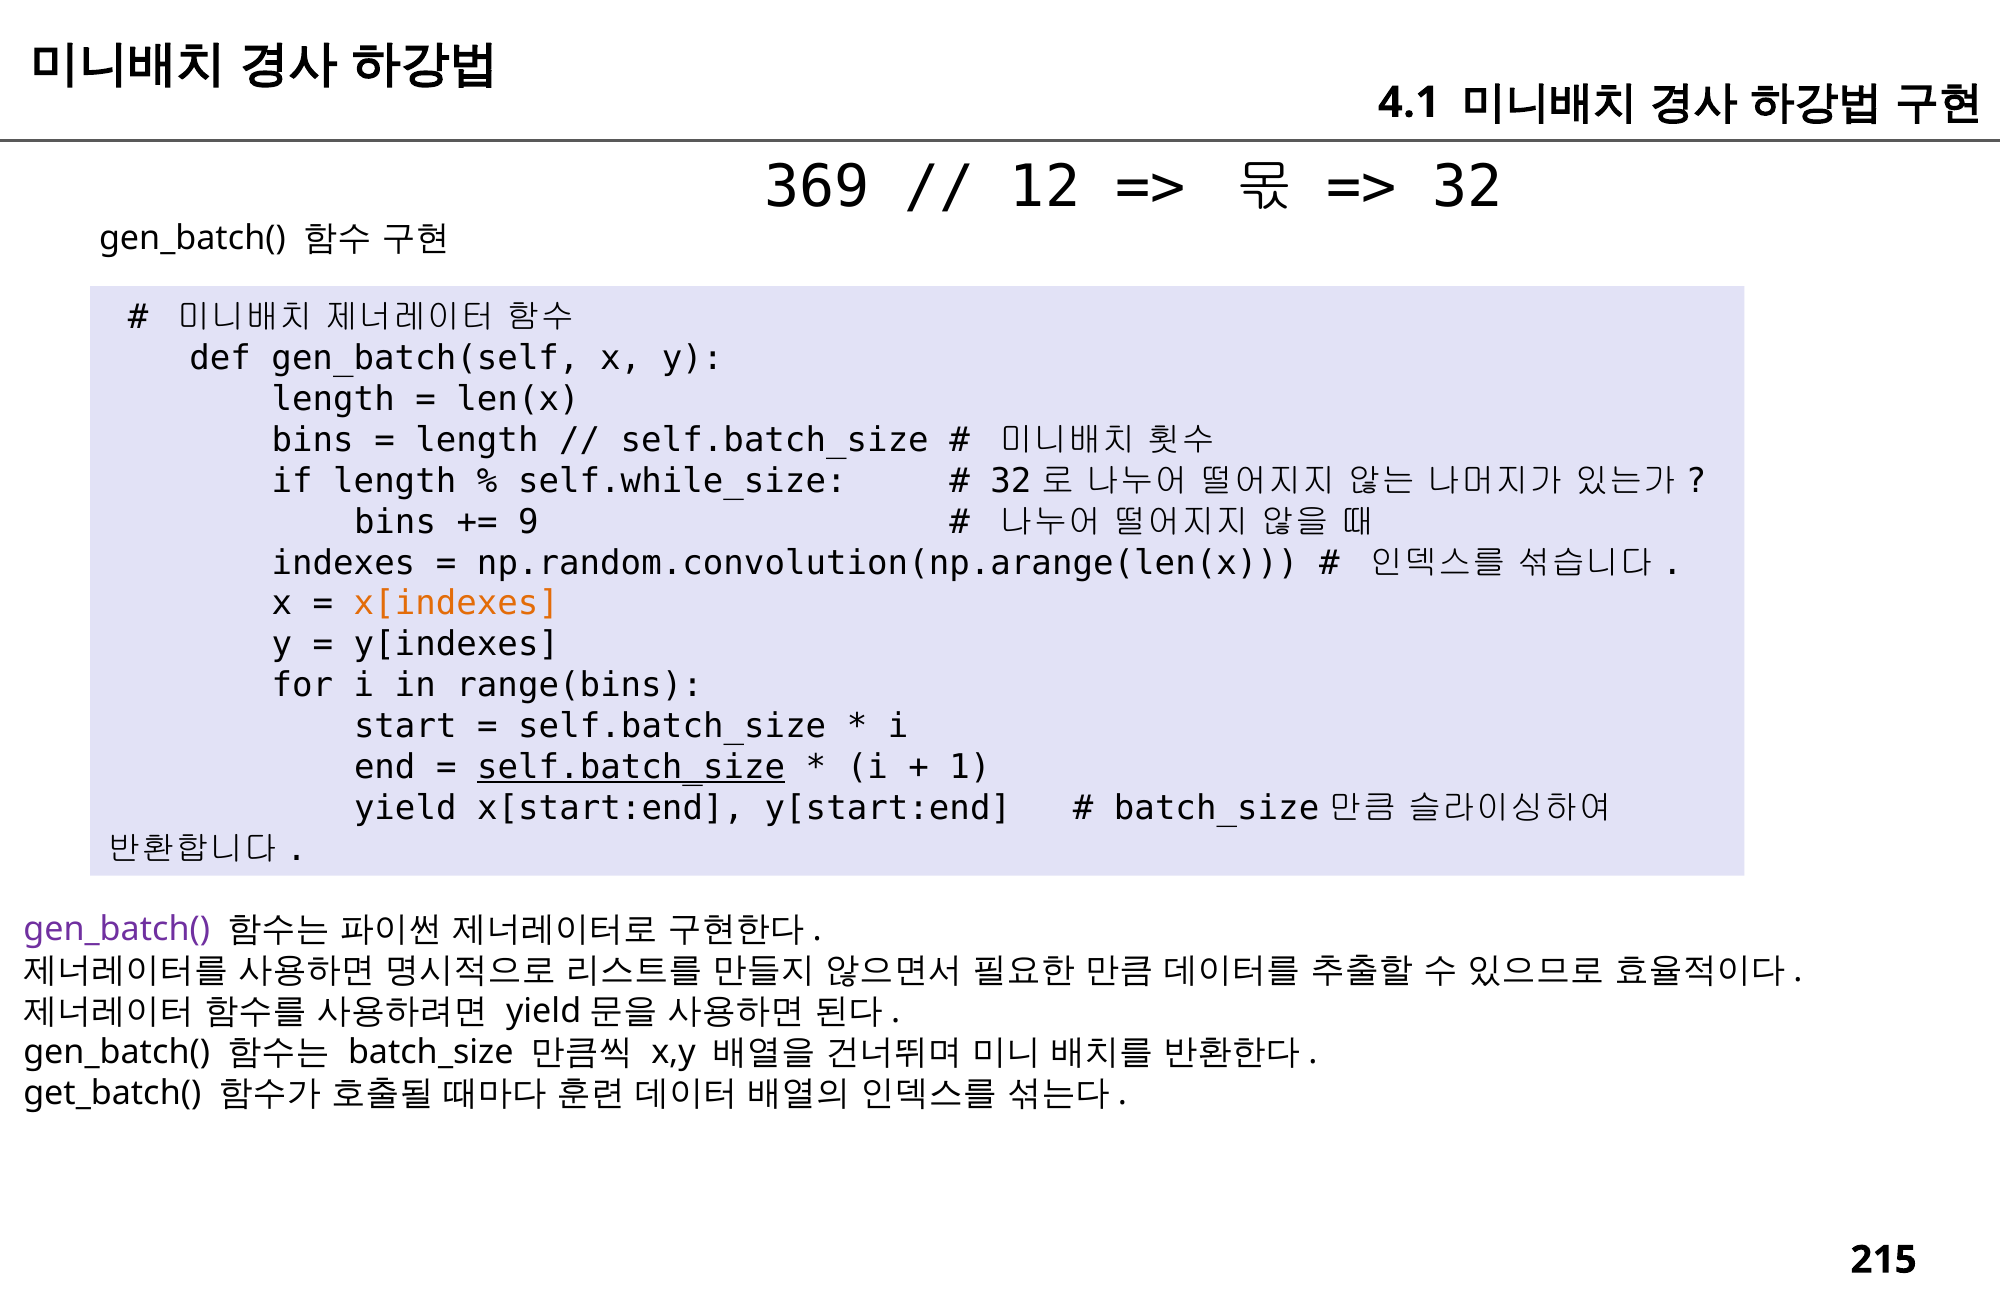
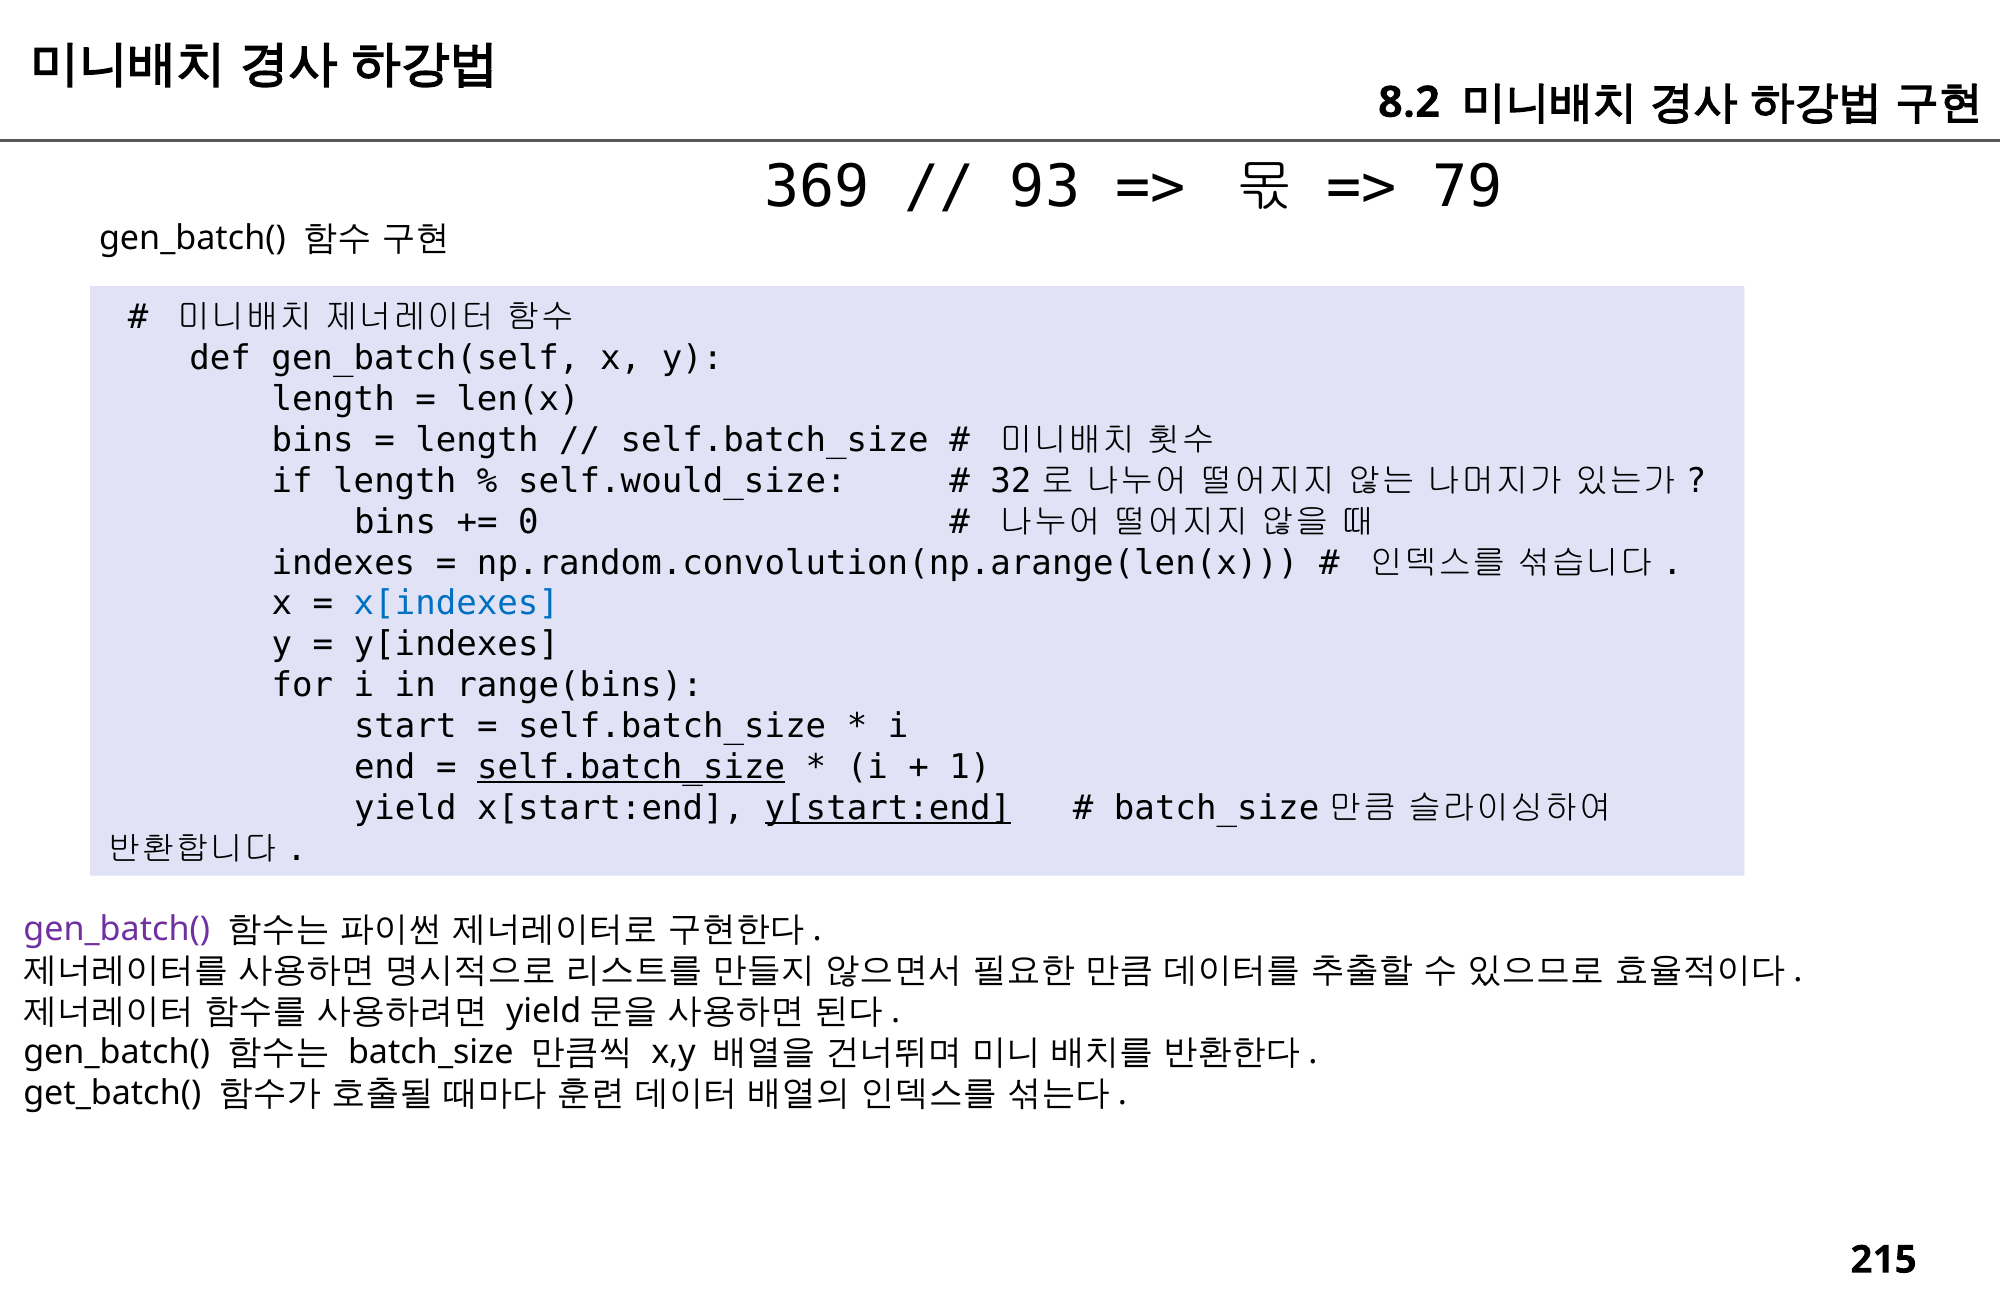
4.1: 4.1 -> 8.2
12: 12 -> 93
32 at (1467, 188): 32 -> 79
self.while_size: self.while_size -> self.would_size
9: 9 -> 0
x[indexes colour: orange -> blue
y[start:end underline: none -> present
